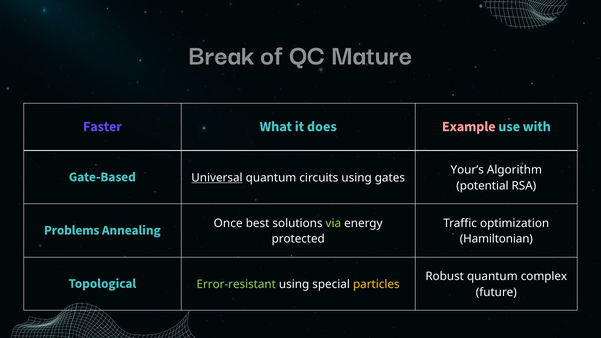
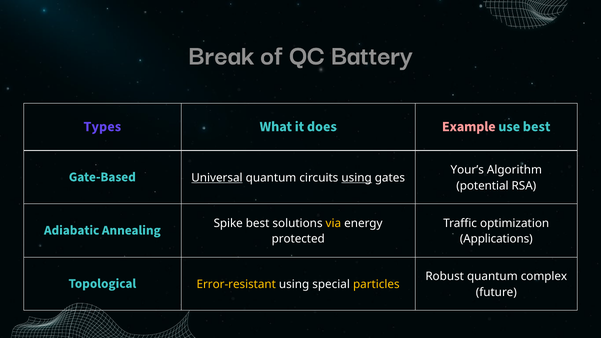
Mature: Mature -> Battery
Faster: Faster -> Types
use with: with -> best
using at (357, 178) underline: none -> present
Problems: Problems -> Adiabatic
Once: Once -> Spike
via colour: light green -> yellow
Hamiltonian: Hamiltonian -> Applications
Error-resistant colour: light green -> yellow
